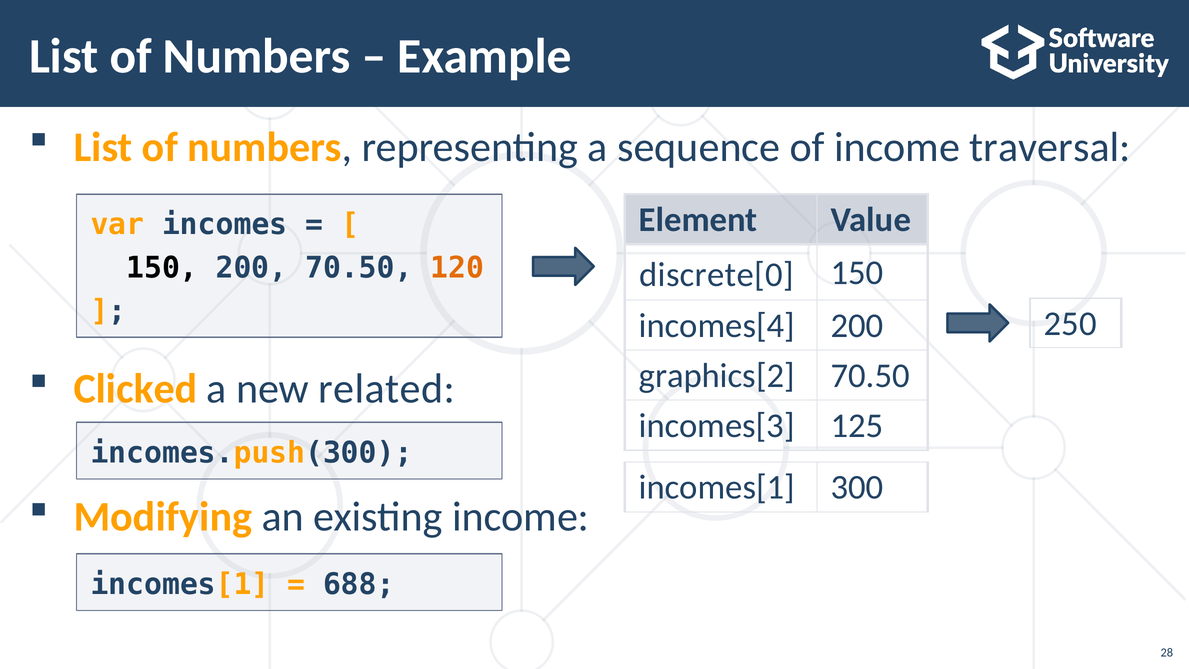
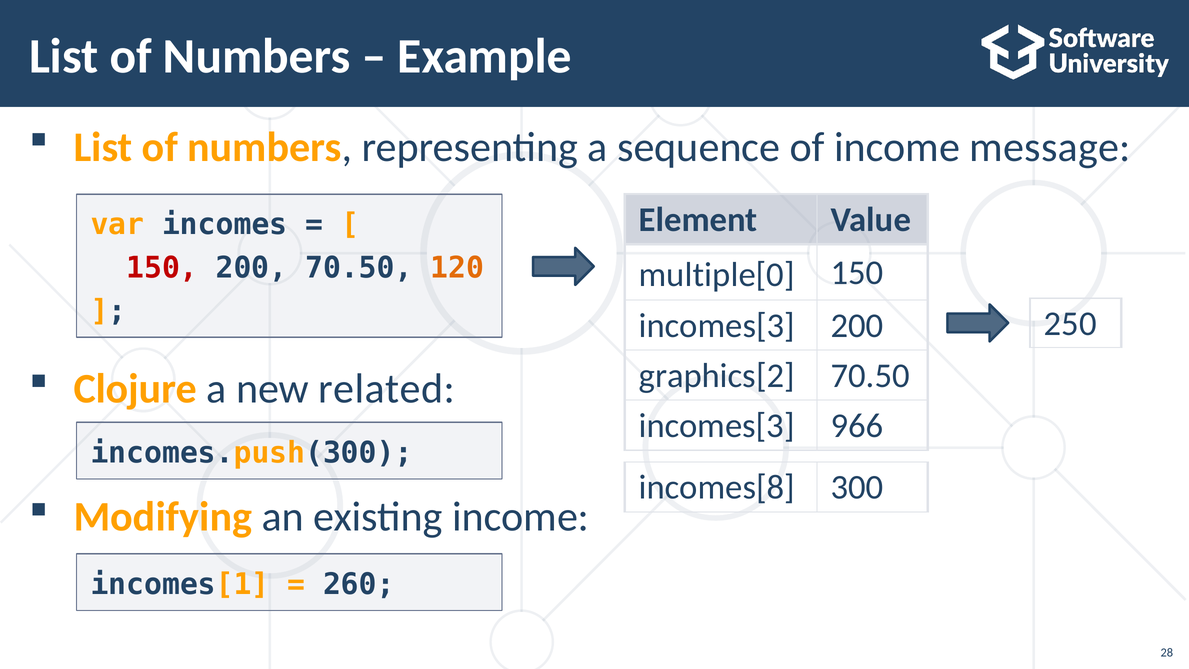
traversal: traversal -> message
150 at (162, 268) colour: black -> red
discrete[0: discrete[0 -> multiple[0
incomes[4 at (717, 326): incomes[4 -> incomes[3
Clicked: Clicked -> Clojure
125: 125 -> 966
incomes[1 at (717, 487): incomes[1 -> incomes[8
688: 688 -> 260
